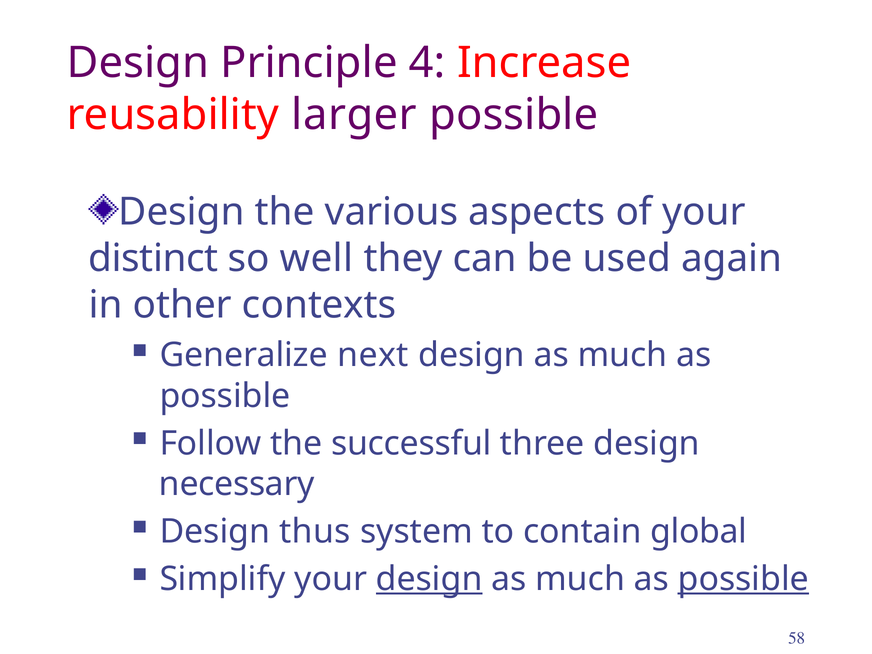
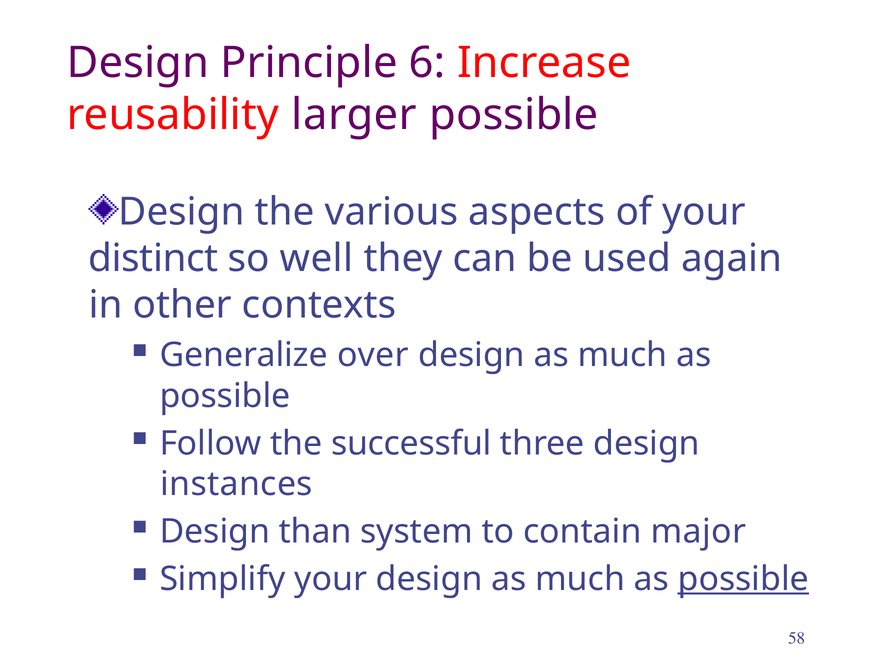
4: 4 -> 6
next: next -> over
necessary: necessary -> instances
thus: thus -> than
global: global -> major
design at (429, 579) underline: present -> none
